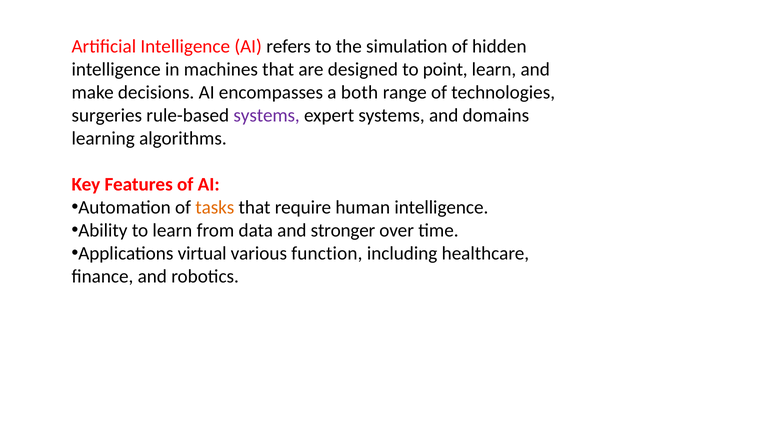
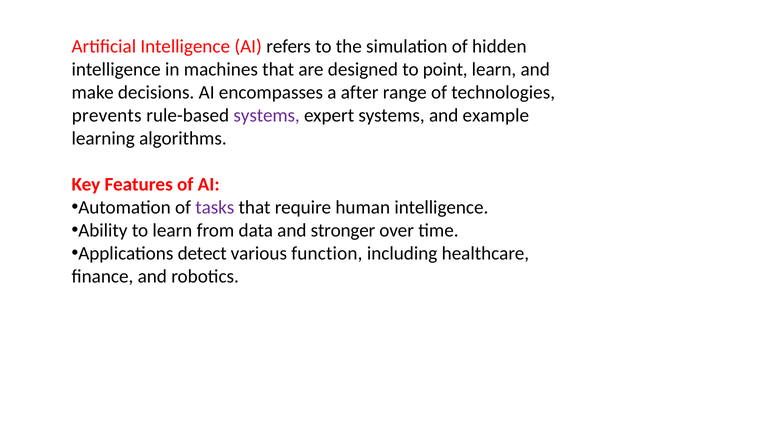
both: both -> after
surgeries: surgeries -> prevents
domains: domains -> example
tasks colour: orange -> purple
virtual: virtual -> detect
